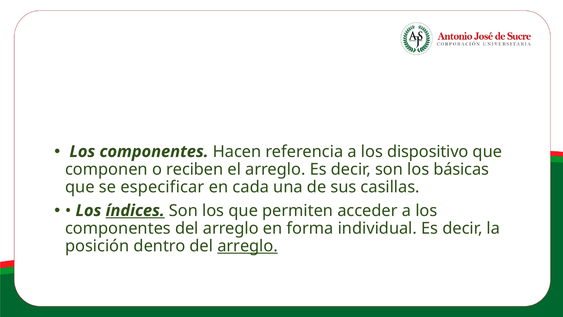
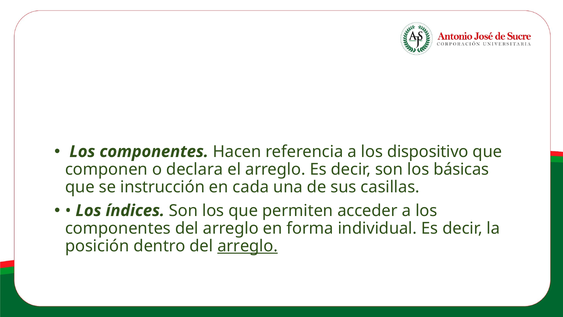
reciben: reciben -> declara
especificar: especificar -> instrucción
índices underline: present -> none
